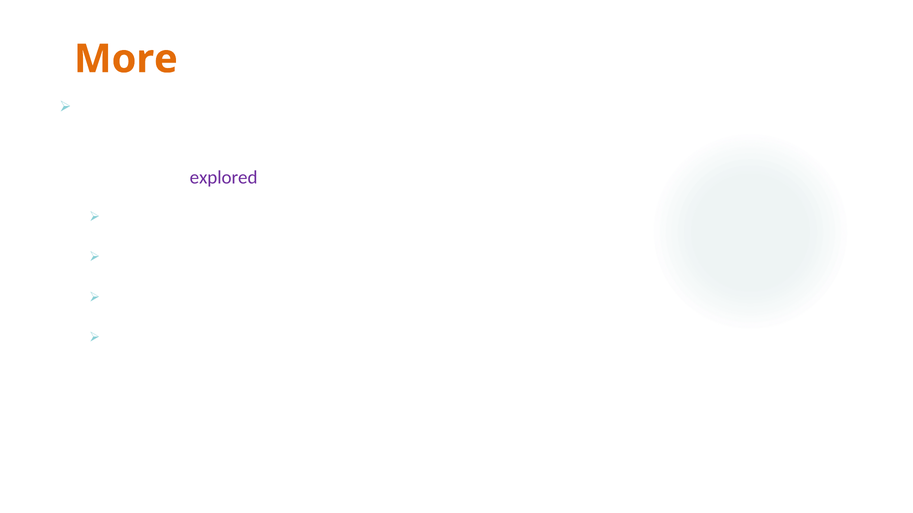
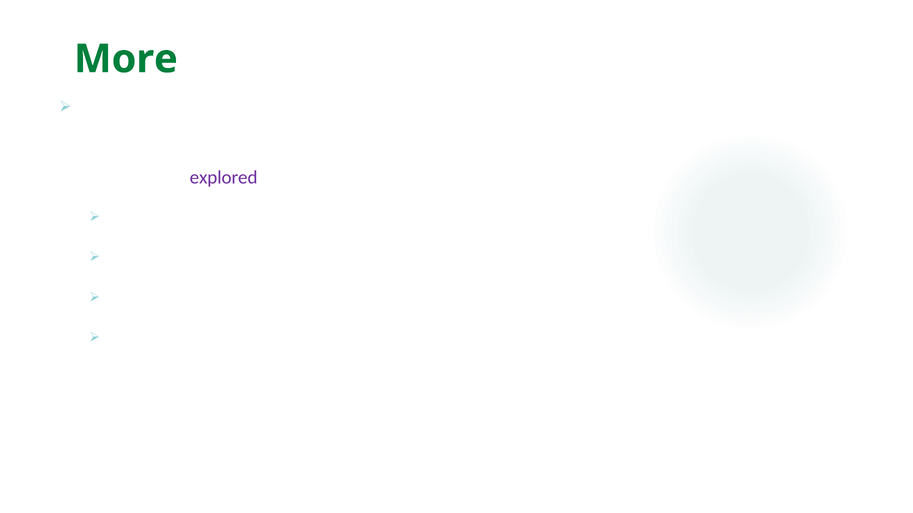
More at (126, 59) colour: orange -> green
